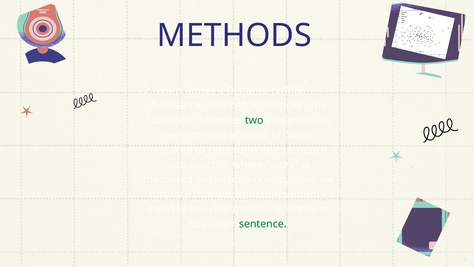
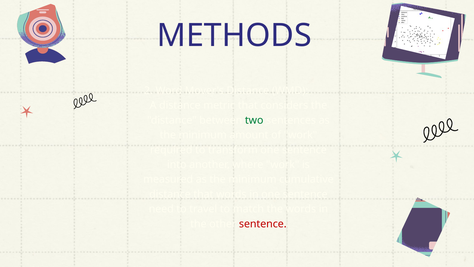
sentence at (263, 224) colour: green -> red
